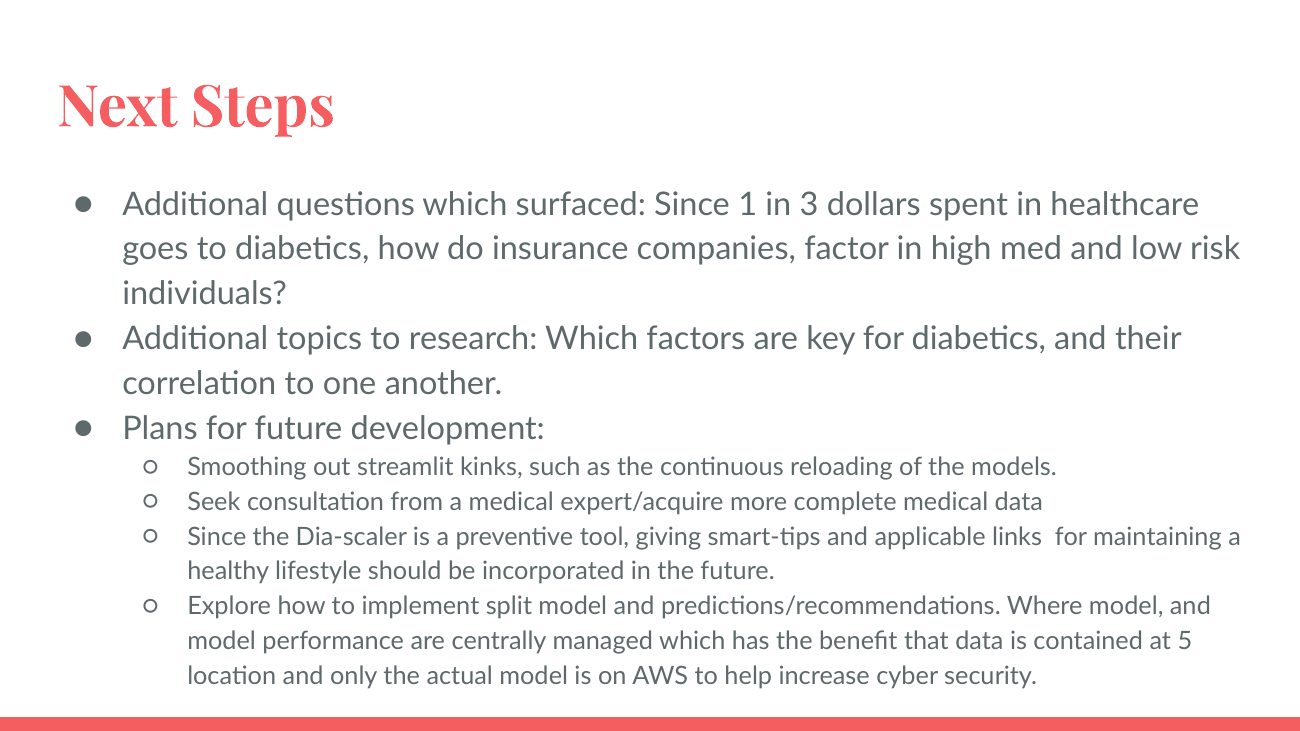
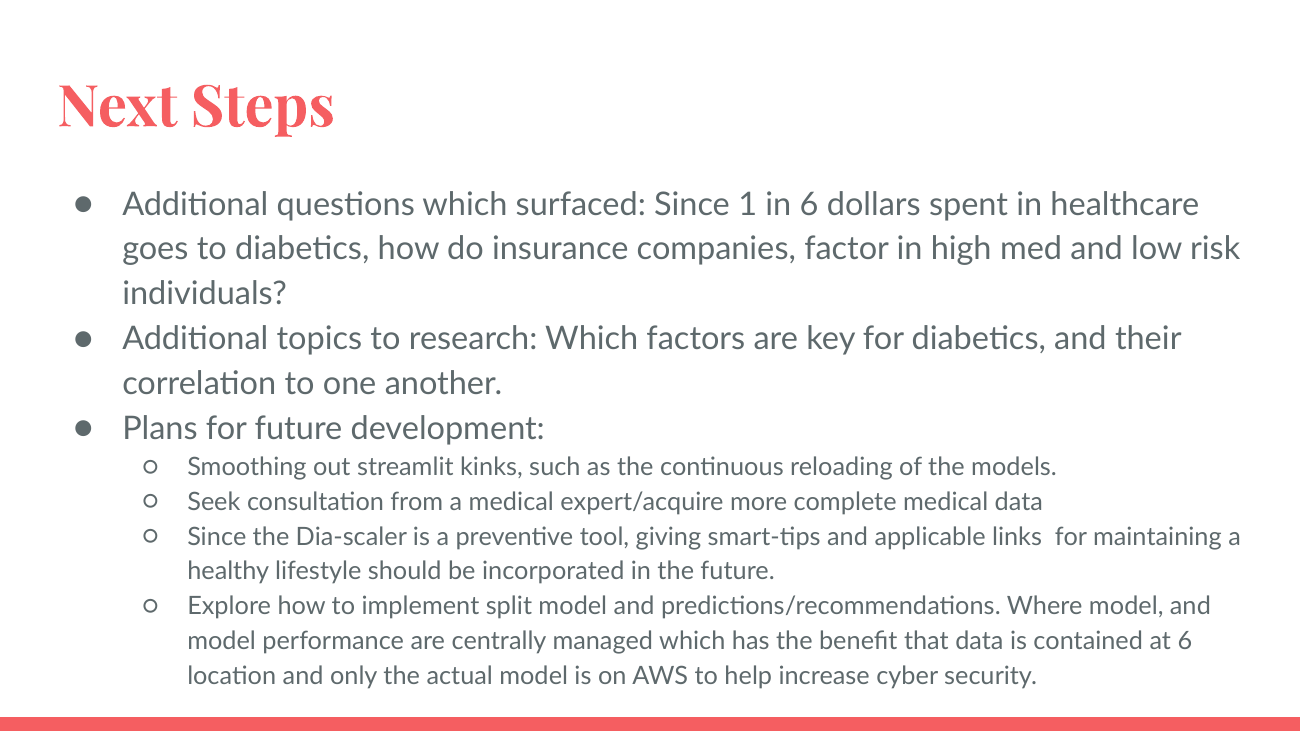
in 3: 3 -> 6
at 5: 5 -> 6
